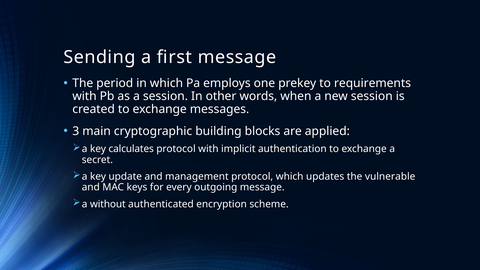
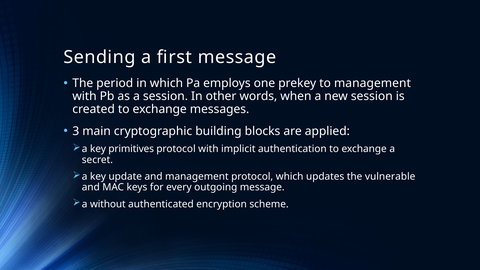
to requirements: requirements -> management
calculates: calculates -> primitives
